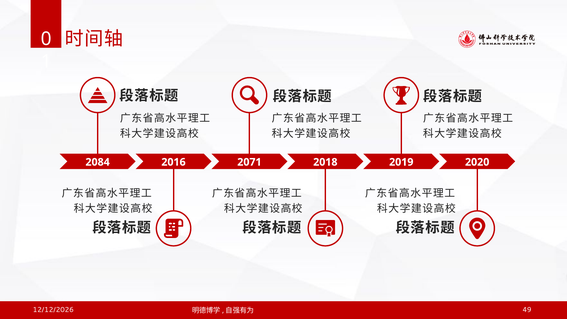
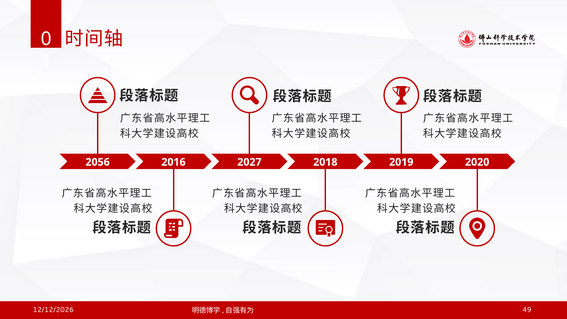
2084: 2084 -> 2056
2071: 2071 -> 2027
